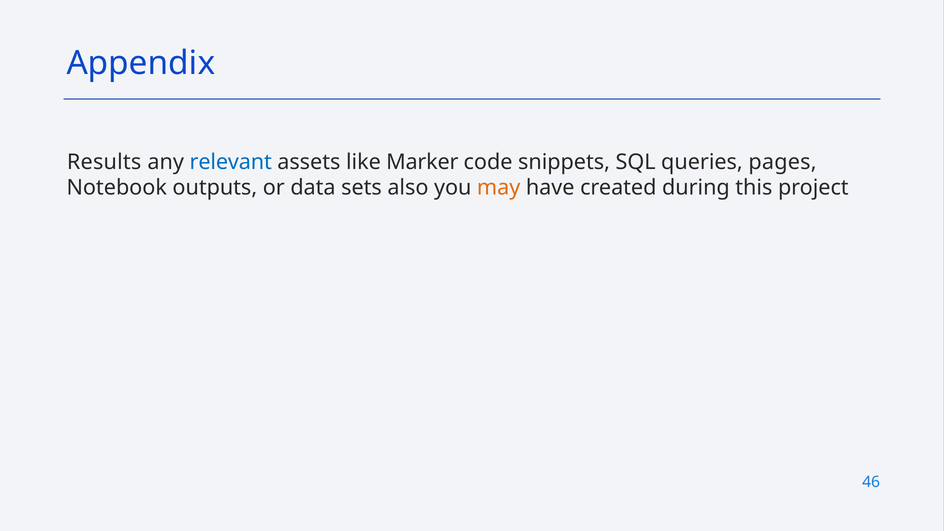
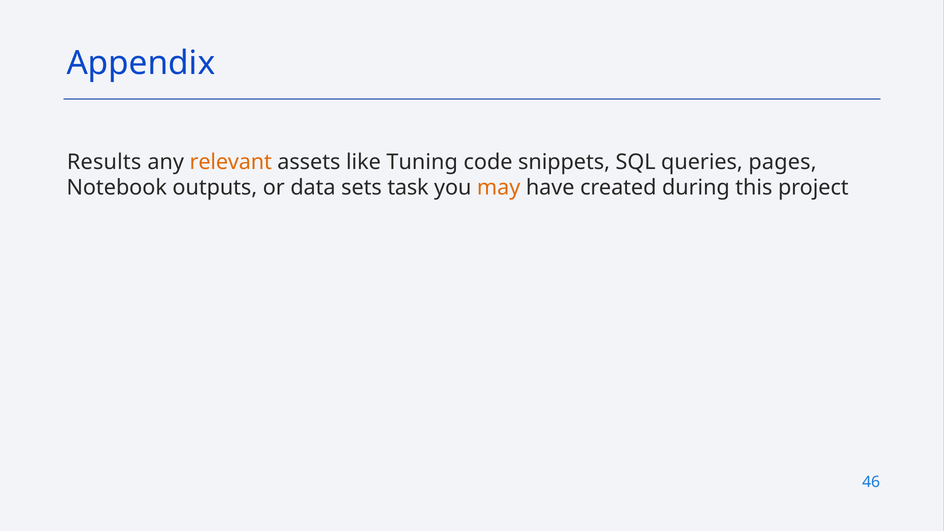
relevant colour: blue -> orange
Marker: Marker -> Tuning
also: also -> task
